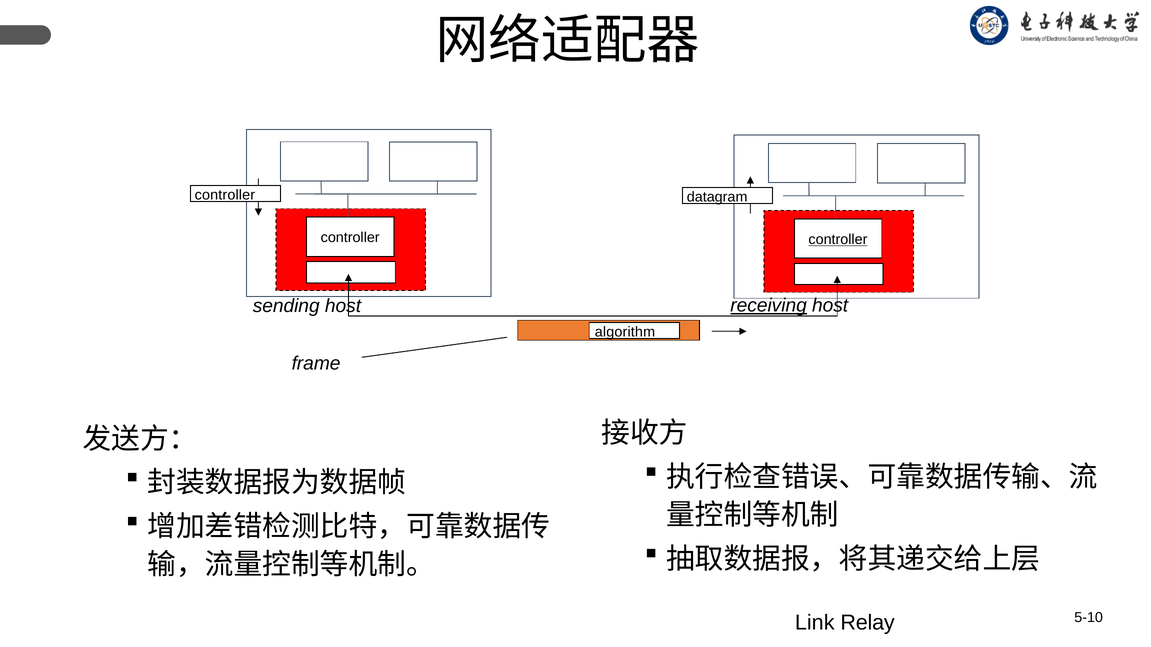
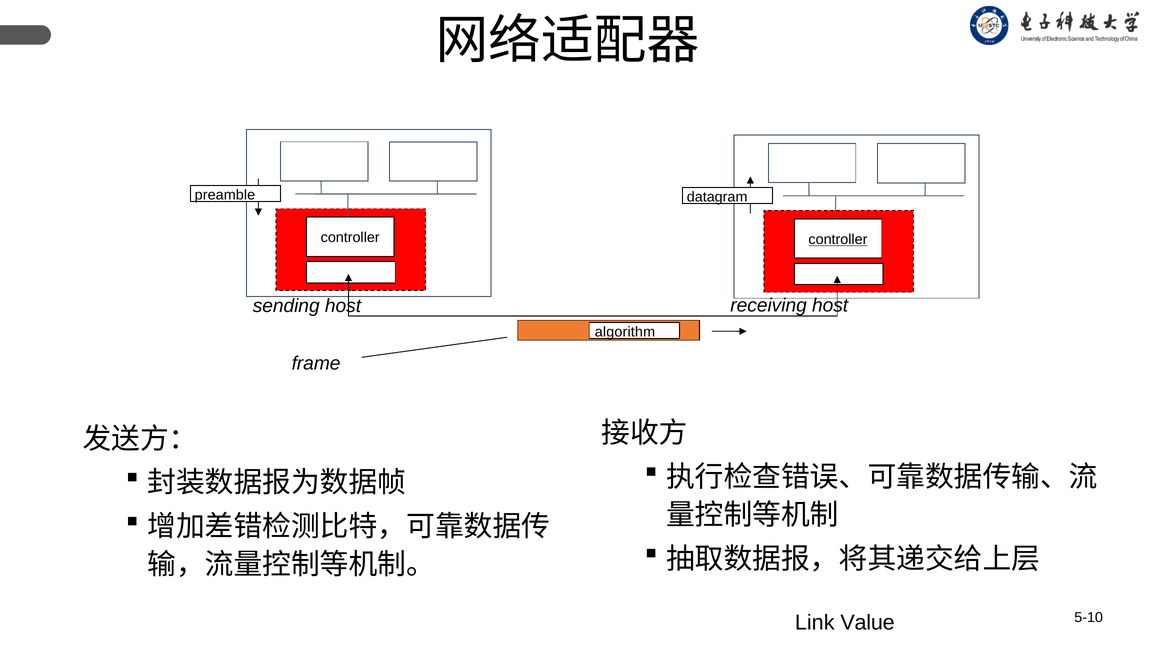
controller at (225, 195): controller -> preamble
receiving underline: present -> none
Relay: Relay -> Value
